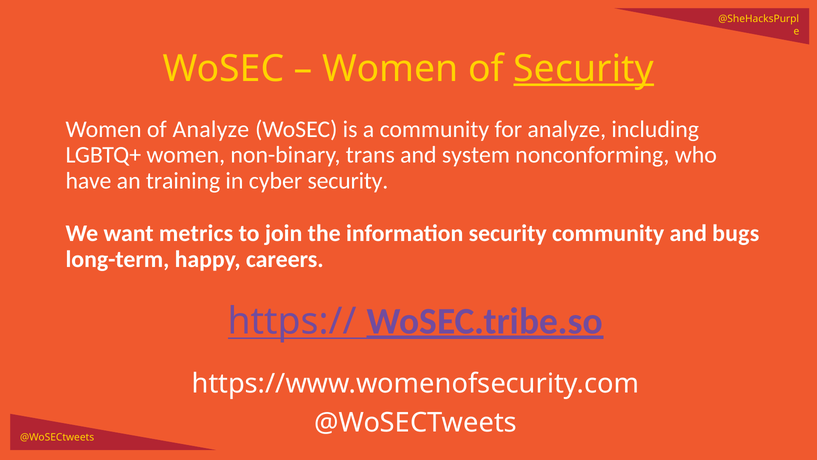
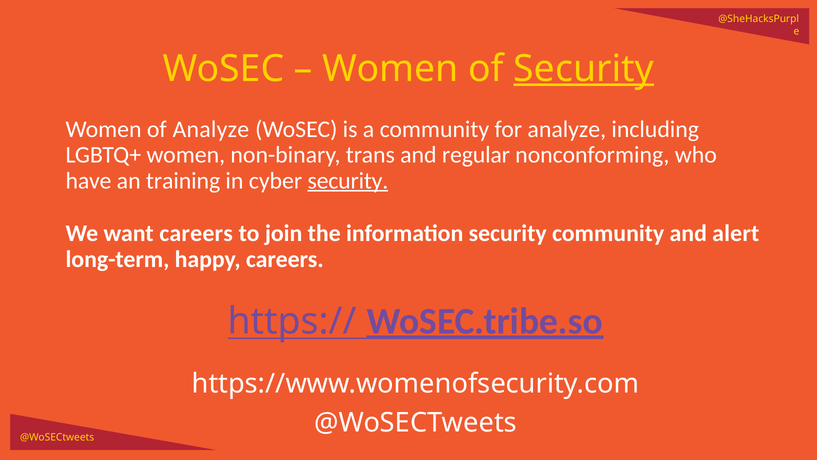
system: system -> regular
security at (348, 181) underline: none -> present
want metrics: metrics -> careers
bugs: bugs -> alert
